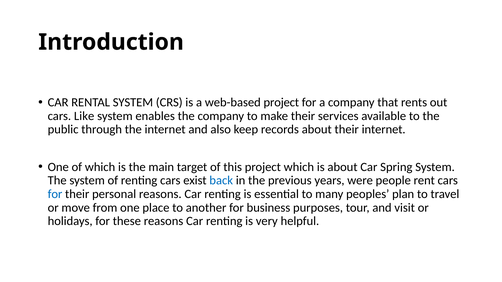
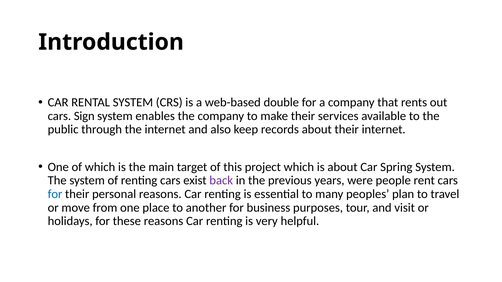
web-based project: project -> double
Like: Like -> Sign
back colour: blue -> purple
